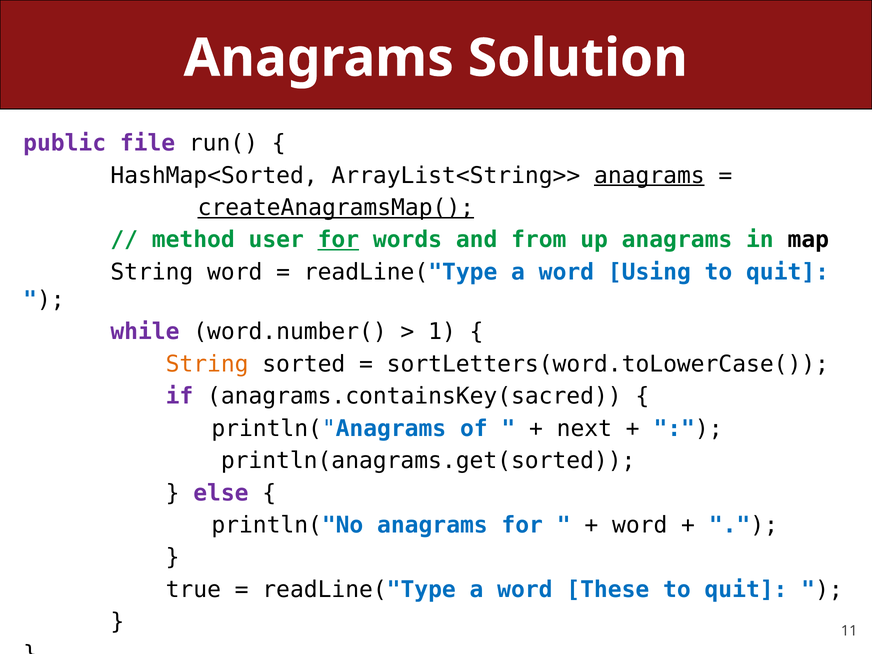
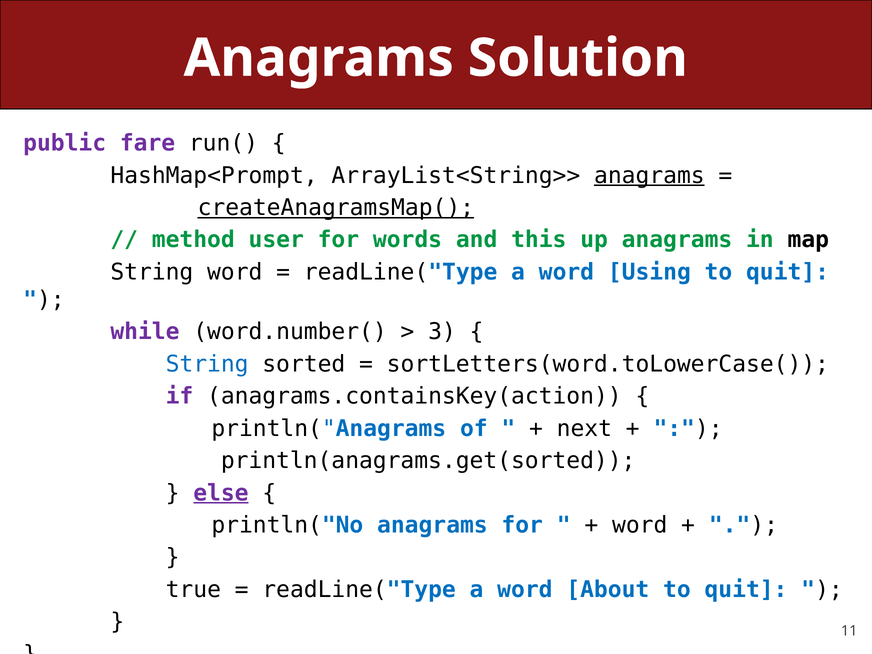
file: file -> fare
HashMap<Sorted: HashMap<Sorted -> HashMap<Prompt
for at (338, 240) underline: present -> none
from: from -> this
1: 1 -> 3
String at (207, 364) colour: orange -> blue
anagrams.containsKey(sacred: anagrams.containsKey(sacred -> anagrams.containsKey(action
else underline: none -> present
These: These -> About
